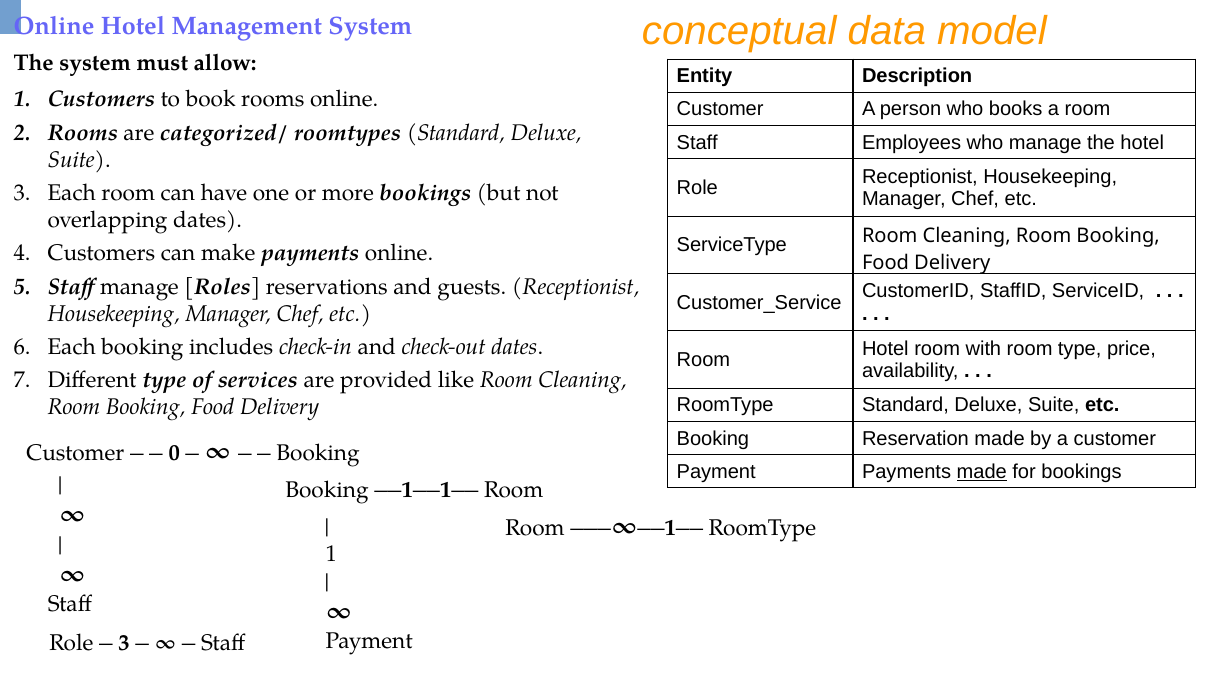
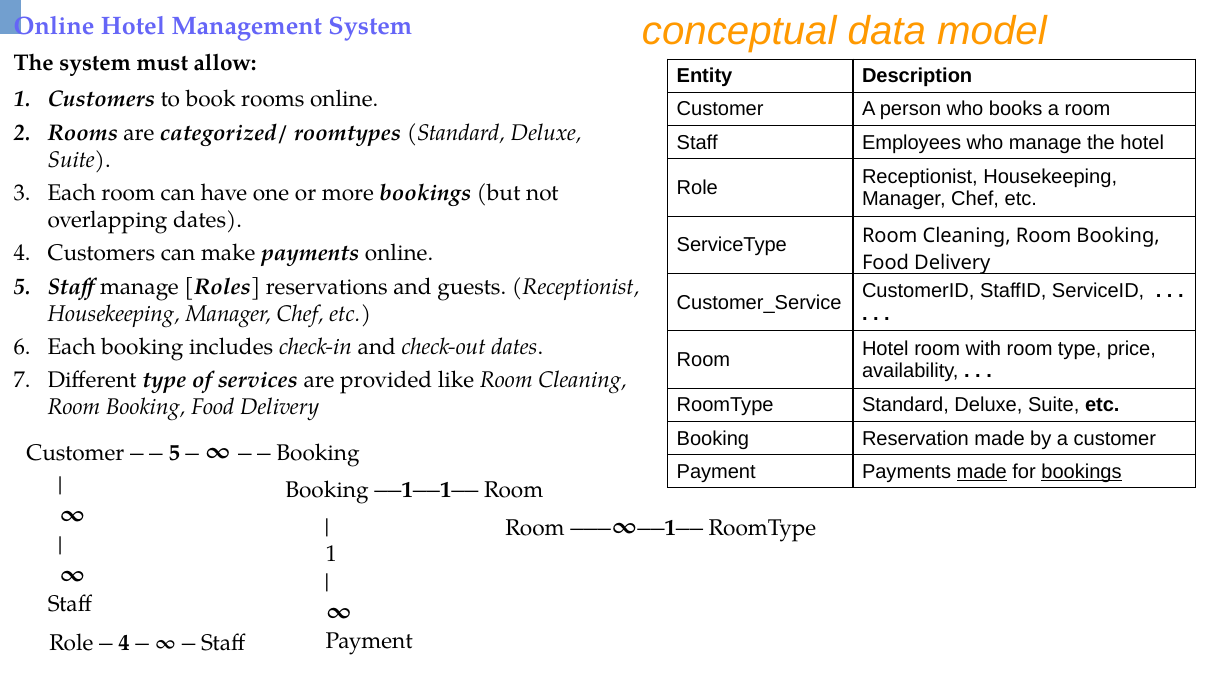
0 at (174, 453): 0 -> 5
bookings at (1082, 472) underline: none -> present
3 at (124, 643): 3 -> 4
